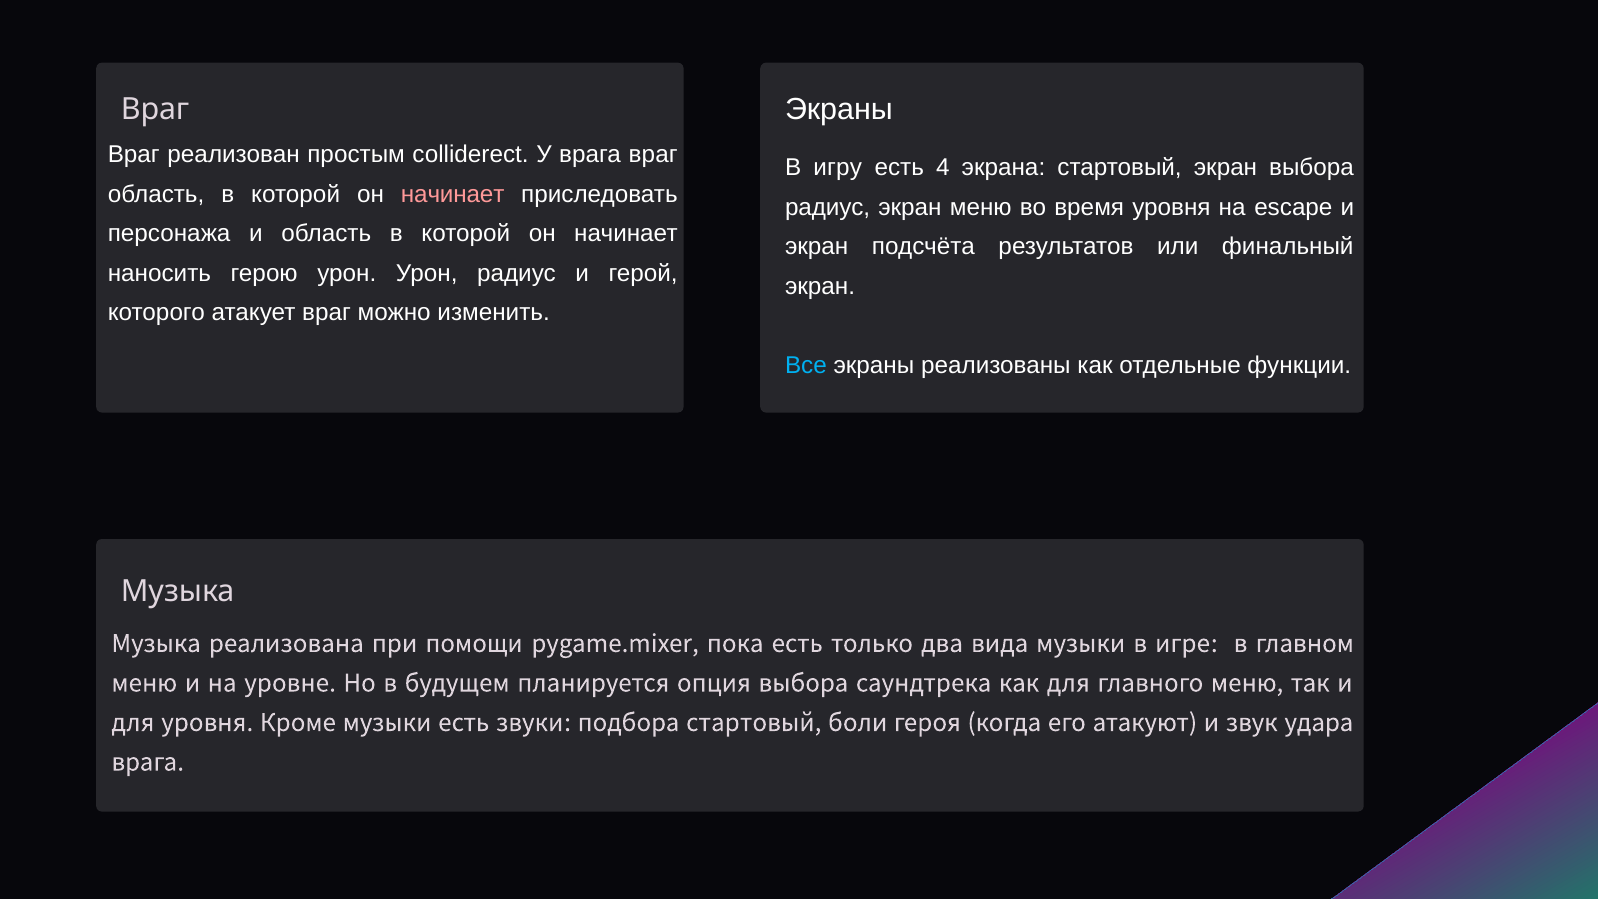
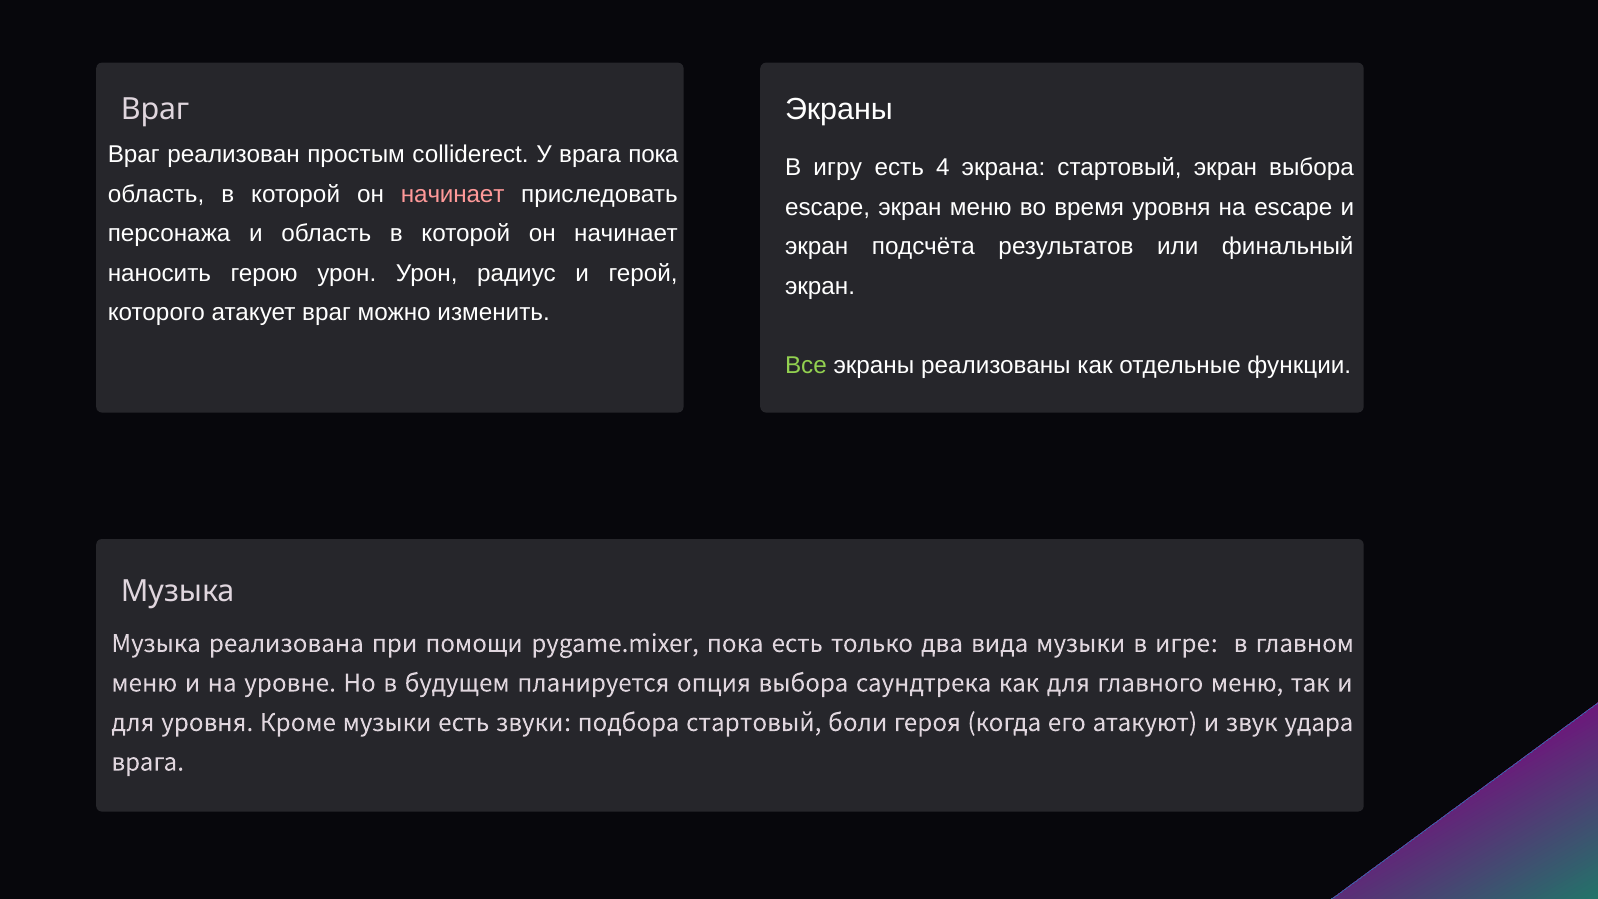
врага враг: враг -> пока
радиус at (828, 207): радиус -> escape
Все colour: light blue -> light green
